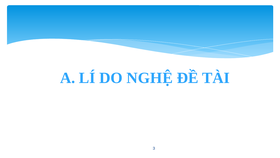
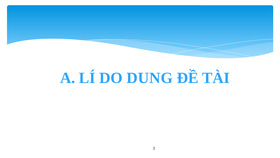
NGHỆ: NGHỆ -> DUNG
